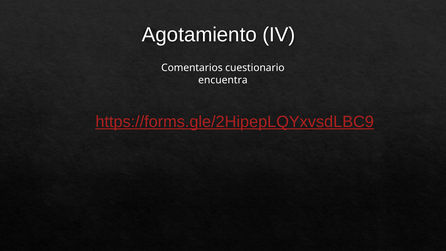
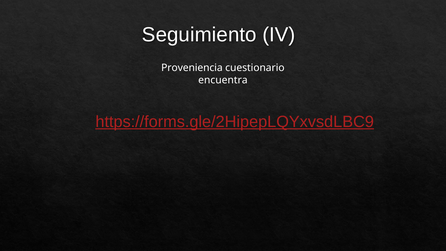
Agotamiento: Agotamiento -> Seguimiento
Comentarios: Comentarios -> Proveniencia
